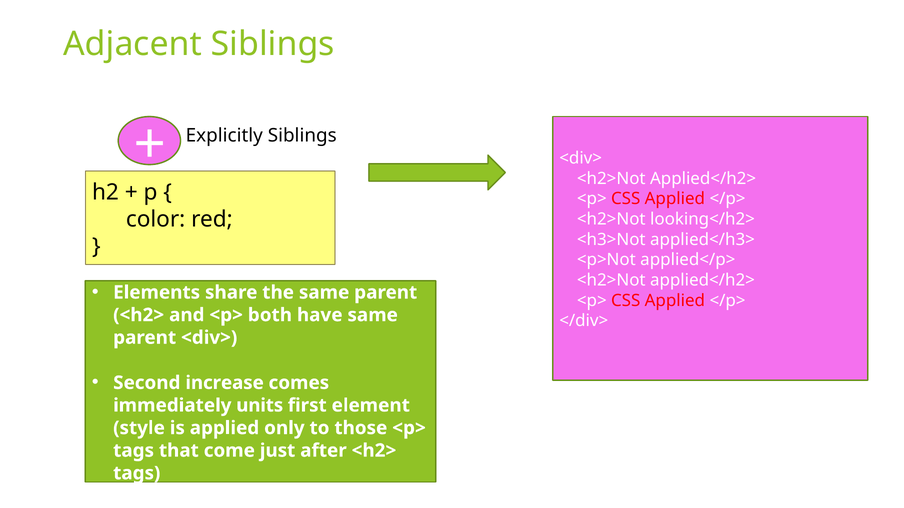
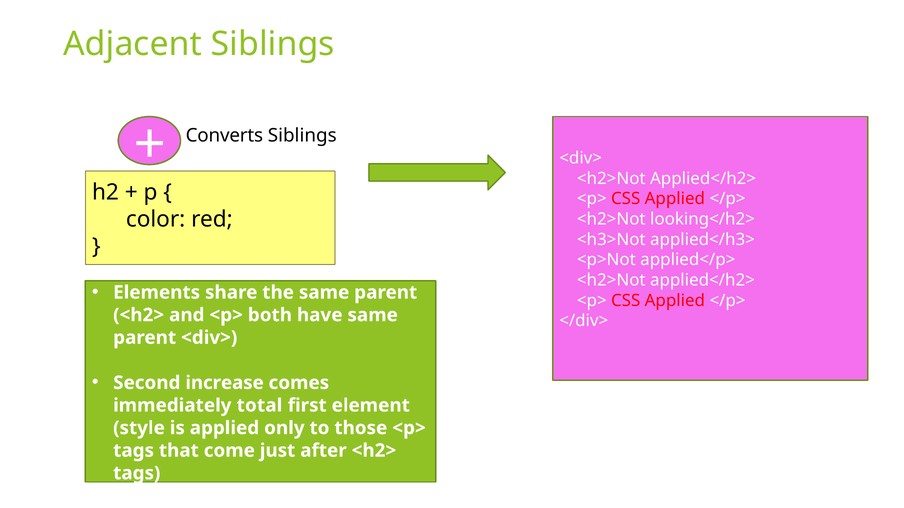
Explicitly: Explicitly -> Converts
units: units -> total
